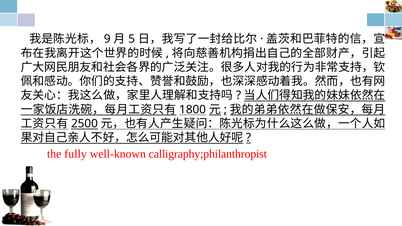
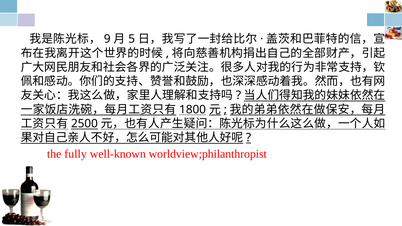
calligraphy;philanthropist: calligraphy;philanthropist -> worldview;philanthropist
